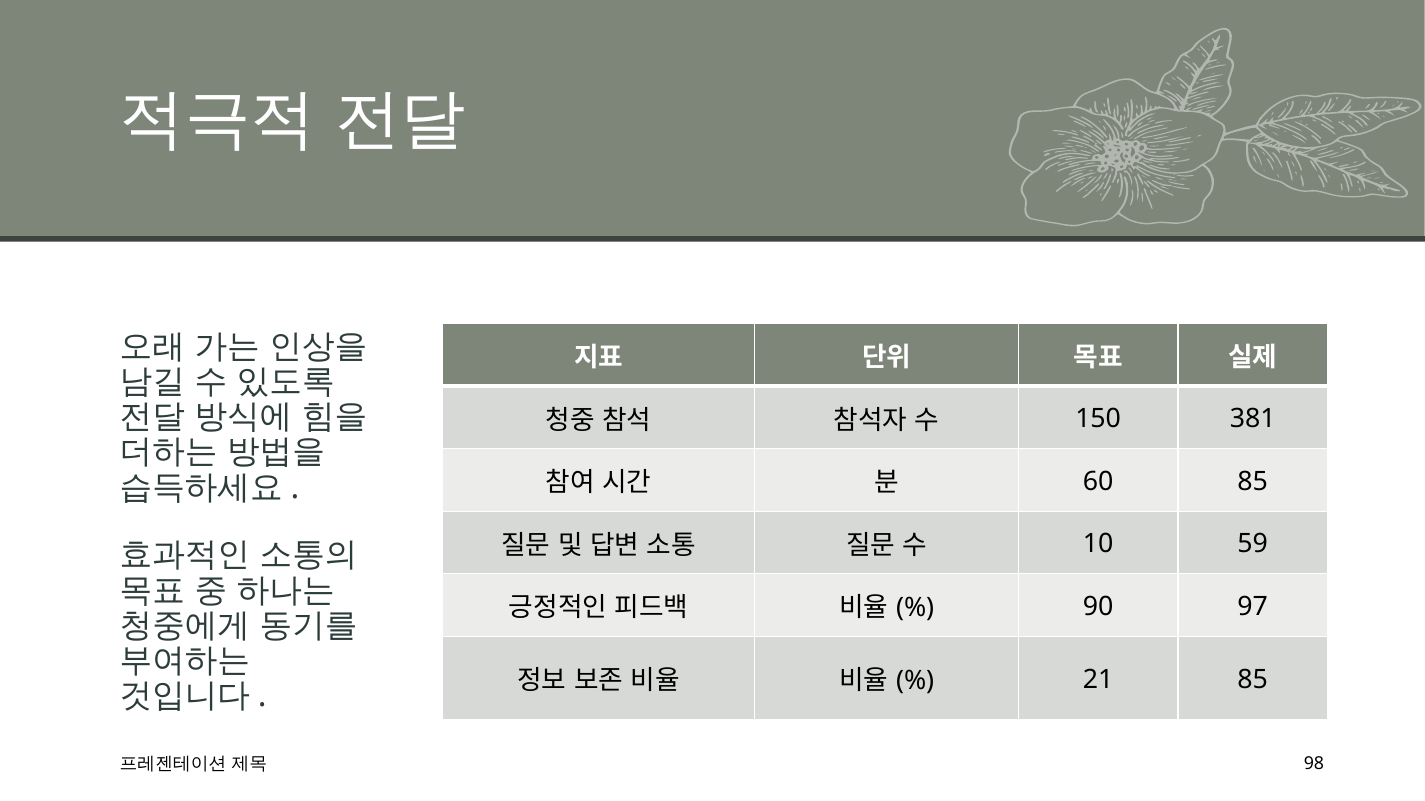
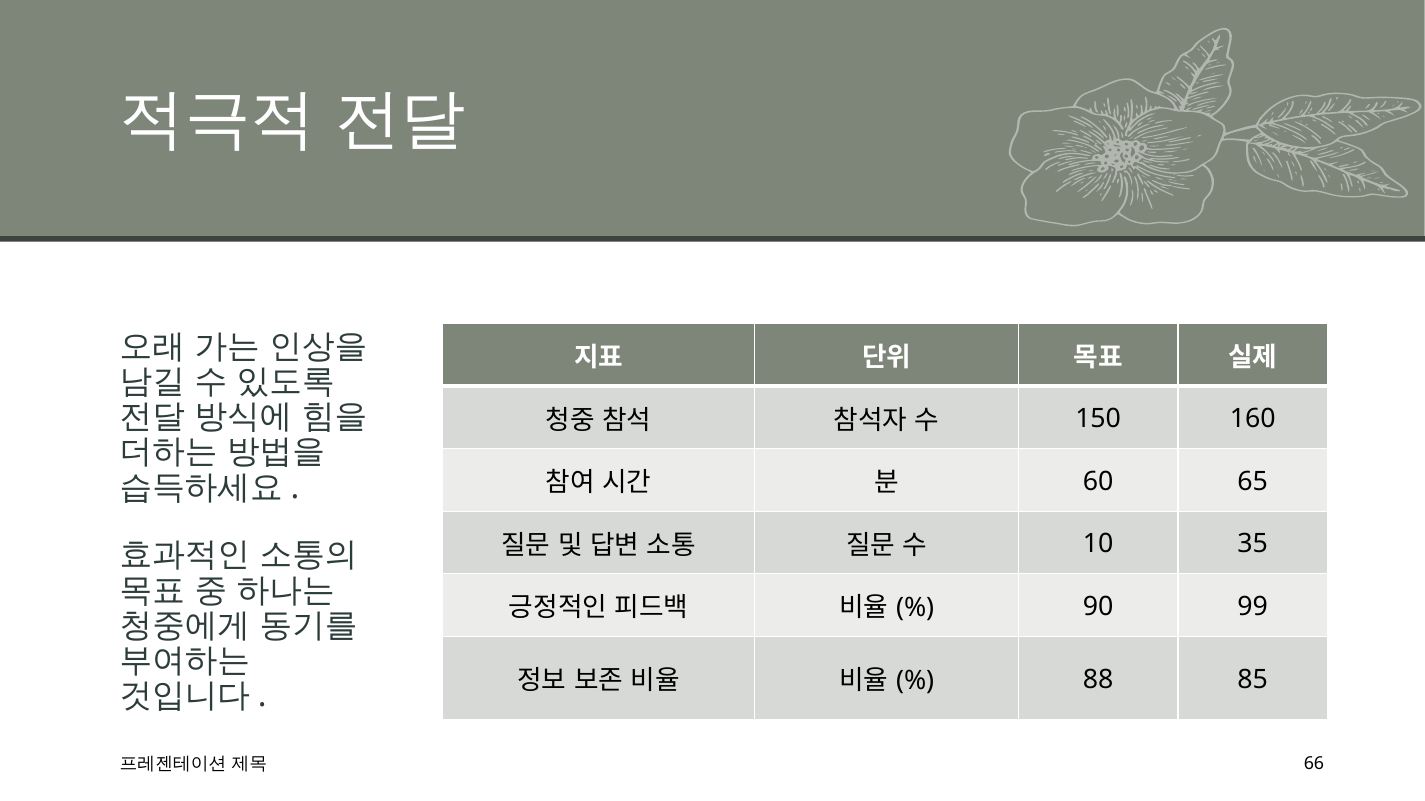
381: 381 -> 160
60 85: 85 -> 65
59: 59 -> 35
97: 97 -> 99
21: 21 -> 88
98: 98 -> 66
